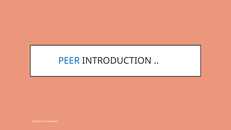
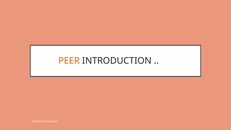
PEER colour: blue -> orange
